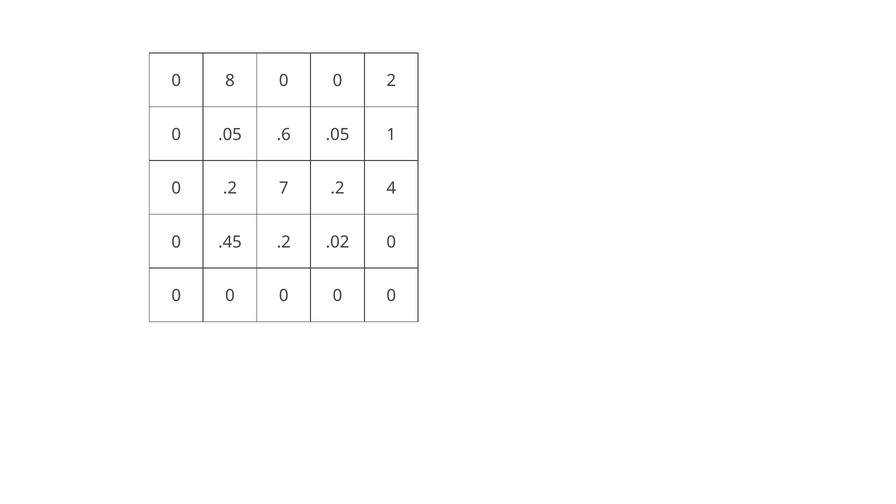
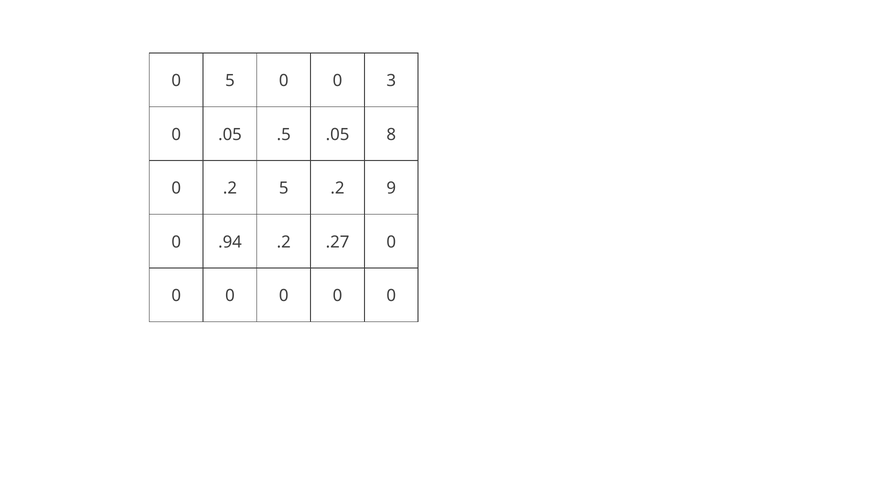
0 8: 8 -> 5
2: 2 -> 3
.6: .6 -> .5
1: 1 -> 8
.2 7: 7 -> 5
4: 4 -> 9
.45: .45 -> .94
.02: .02 -> .27
